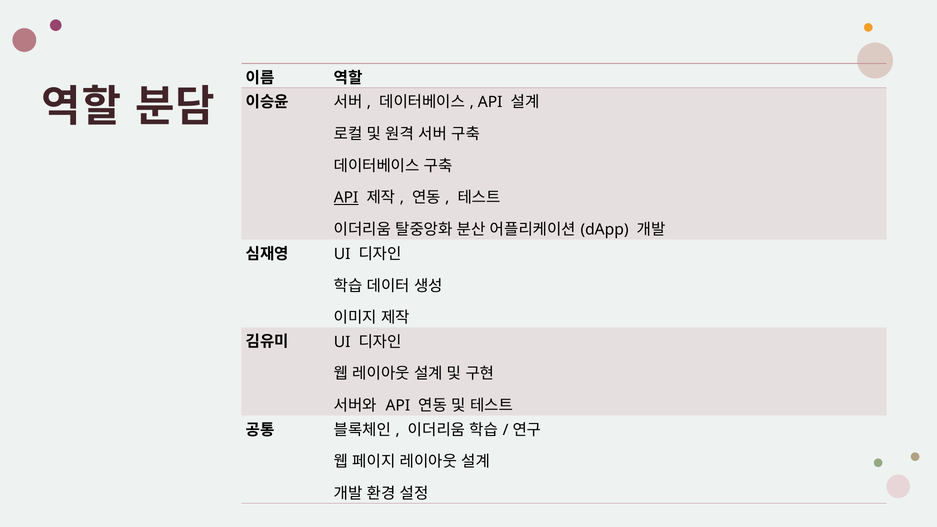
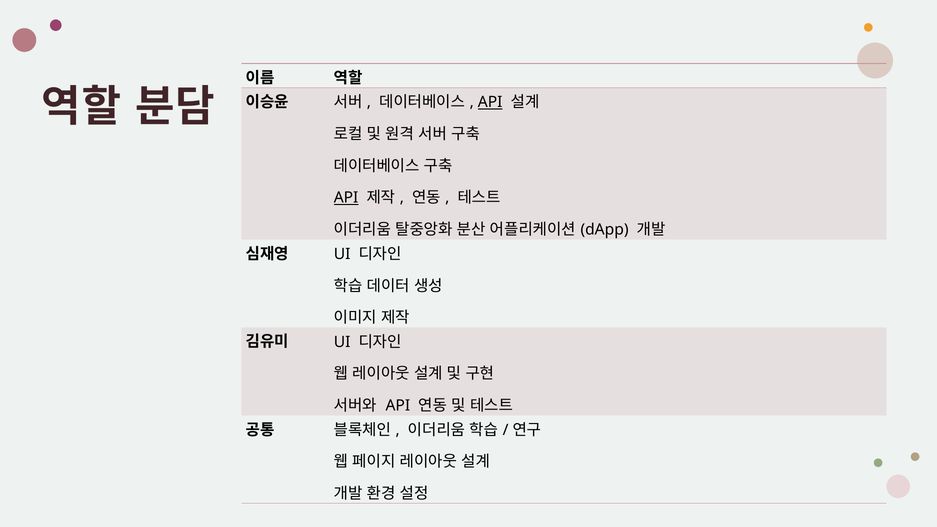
API at (490, 102) underline: none -> present
